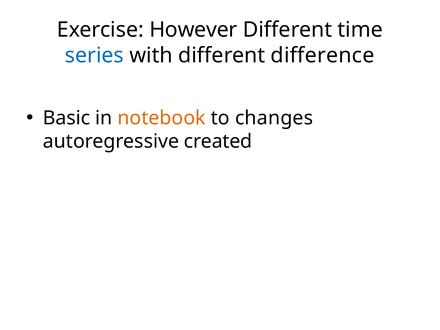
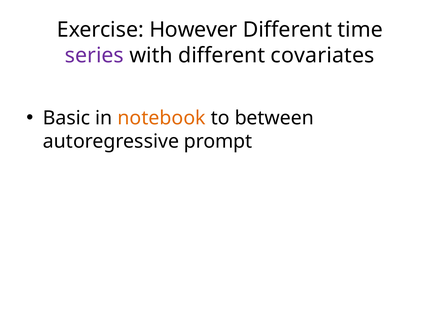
series colour: blue -> purple
difference: difference -> covariates
changes: changes -> between
created: created -> prompt
